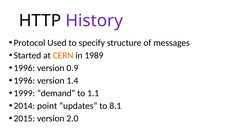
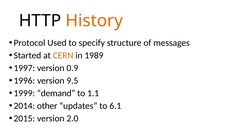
History colour: purple -> orange
1996 at (24, 68): 1996 -> 1997
1.4: 1.4 -> 9.5
point: point -> other
8.1: 8.1 -> 6.1
